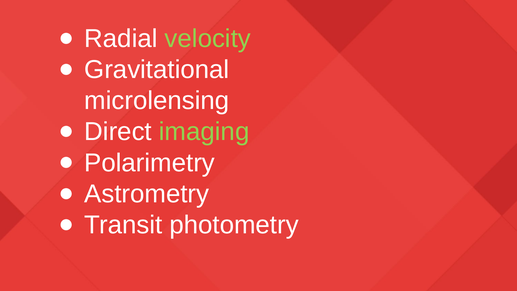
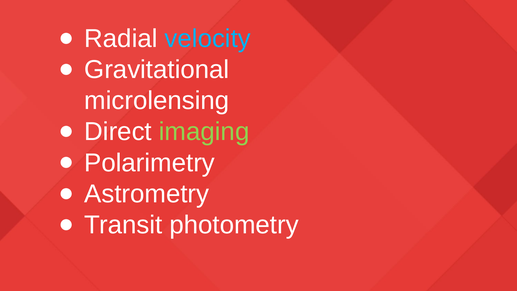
velocity colour: light green -> light blue
